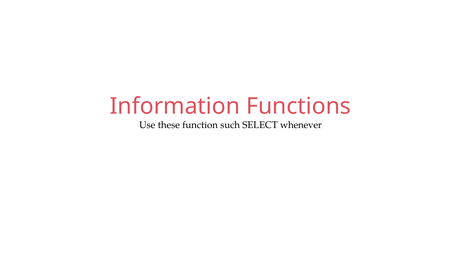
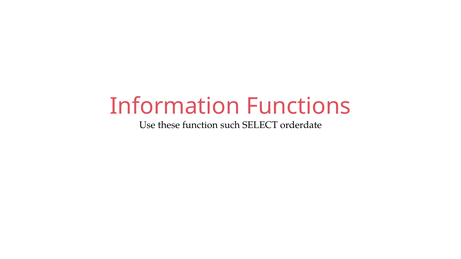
whenever: whenever -> orderdate
